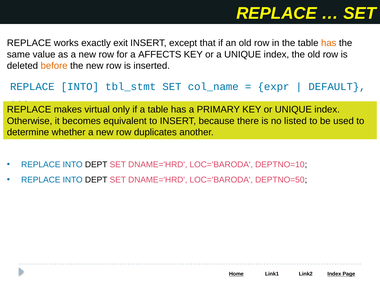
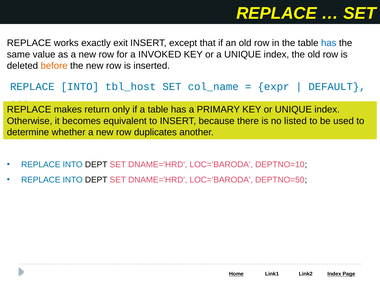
has at (329, 43) colour: orange -> blue
AFFECTS: AFFECTS -> INVOKED
tbl_stmt: tbl_stmt -> tbl_host
virtual: virtual -> return
